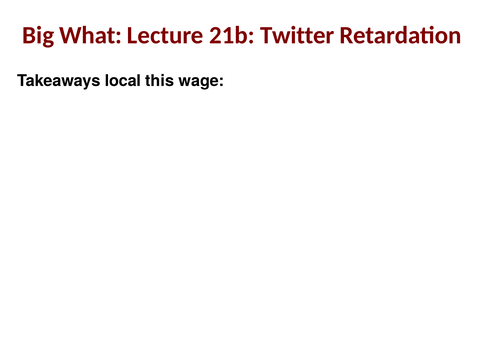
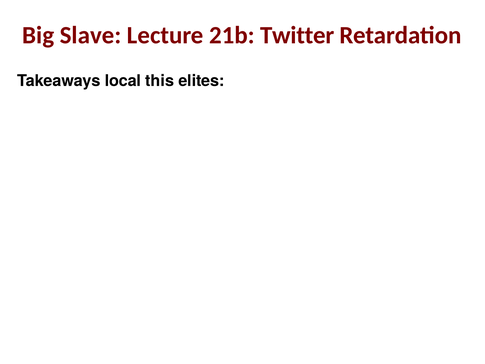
What: What -> Slave
wage: wage -> elites
